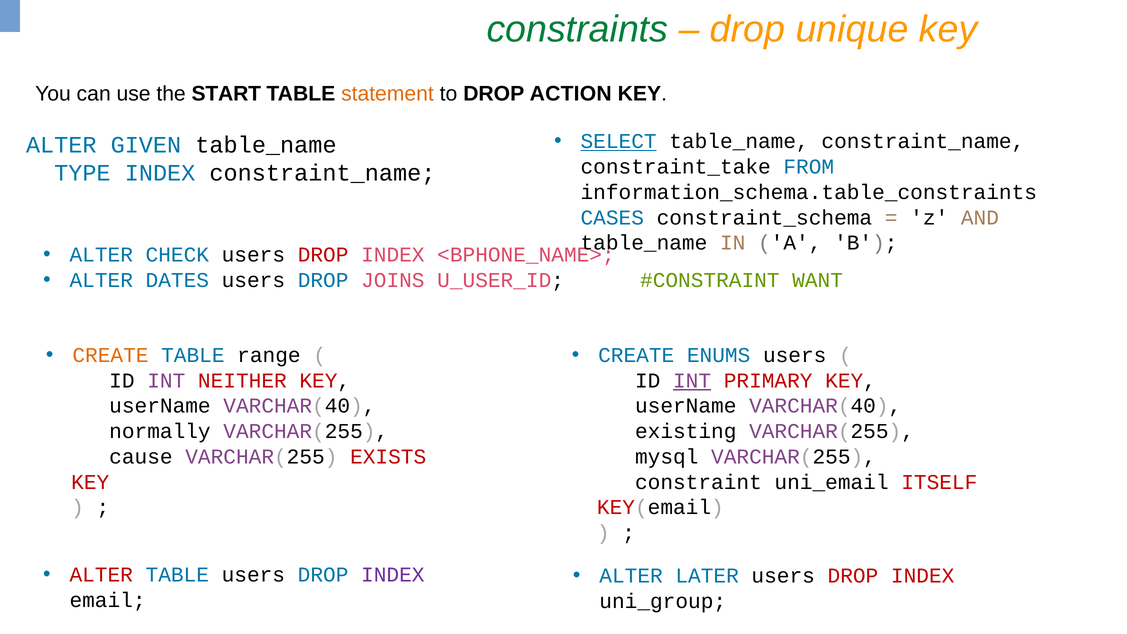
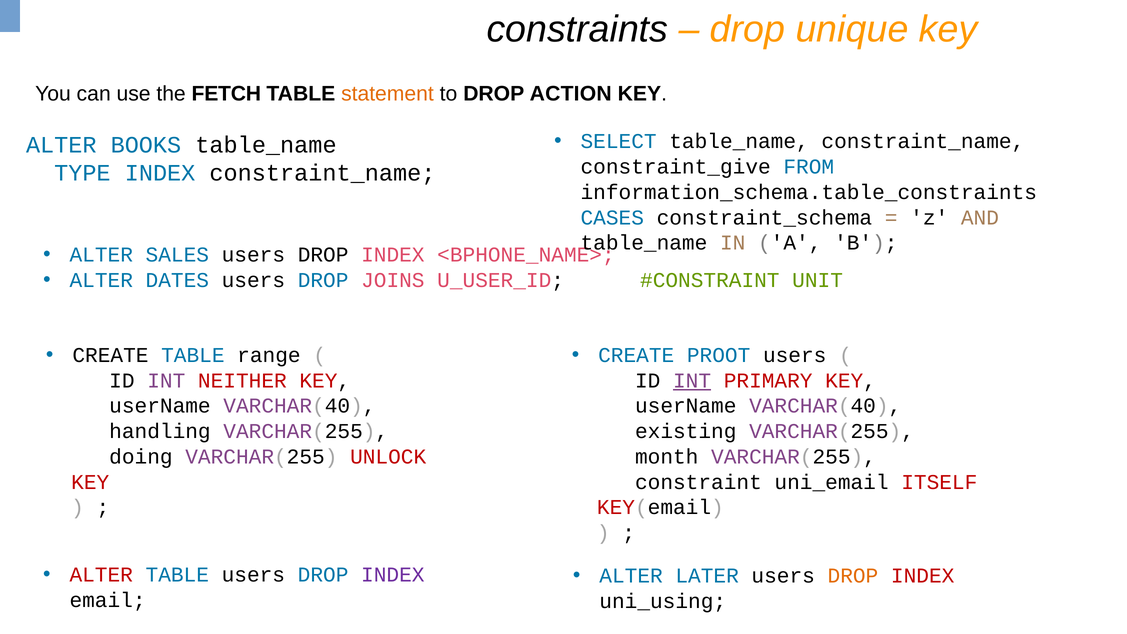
constraints colour: green -> black
START: START -> FETCH
SELECT underline: present -> none
GIVEN: GIVEN -> BOOKS
constraint_take: constraint_take -> constraint_give
CHECK: CHECK -> SALES
DROP at (323, 255) colour: red -> black
WANT: WANT -> UNIT
CREATE at (110, 355) colour: orange -> black
ENUMS: ENUMS -> PROOT
normally: normally -> handling
cause: cause -> doing
EXISTS: EXISTS -> UNLOCK
mysql: mysql -> month
DROP at (853, 576) colour: red -> orange
uni_group: uni_group -> uni_using
